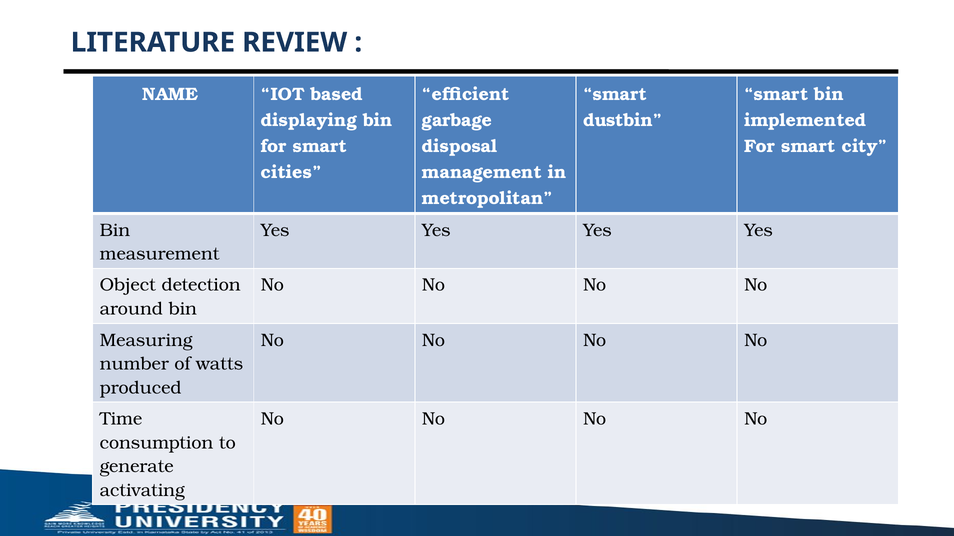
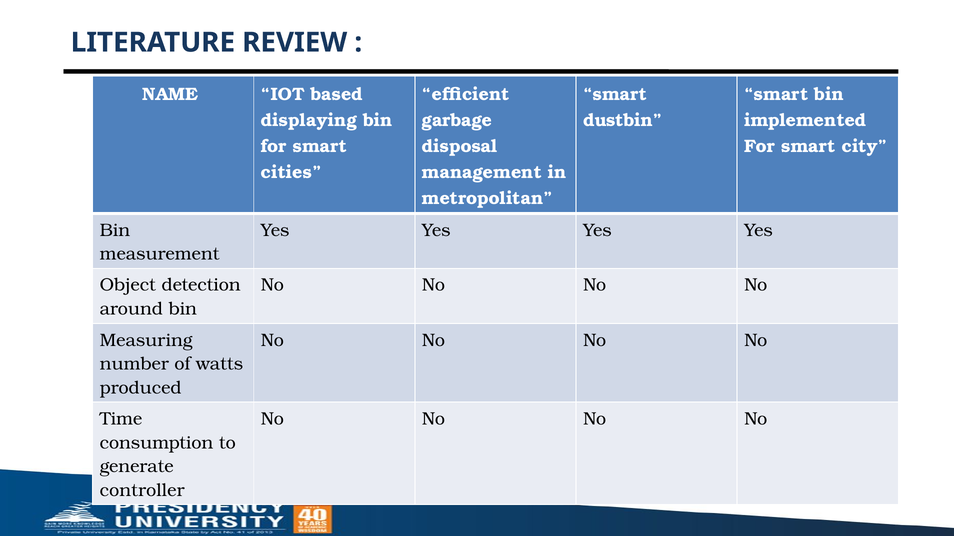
activating: activating -> controller
